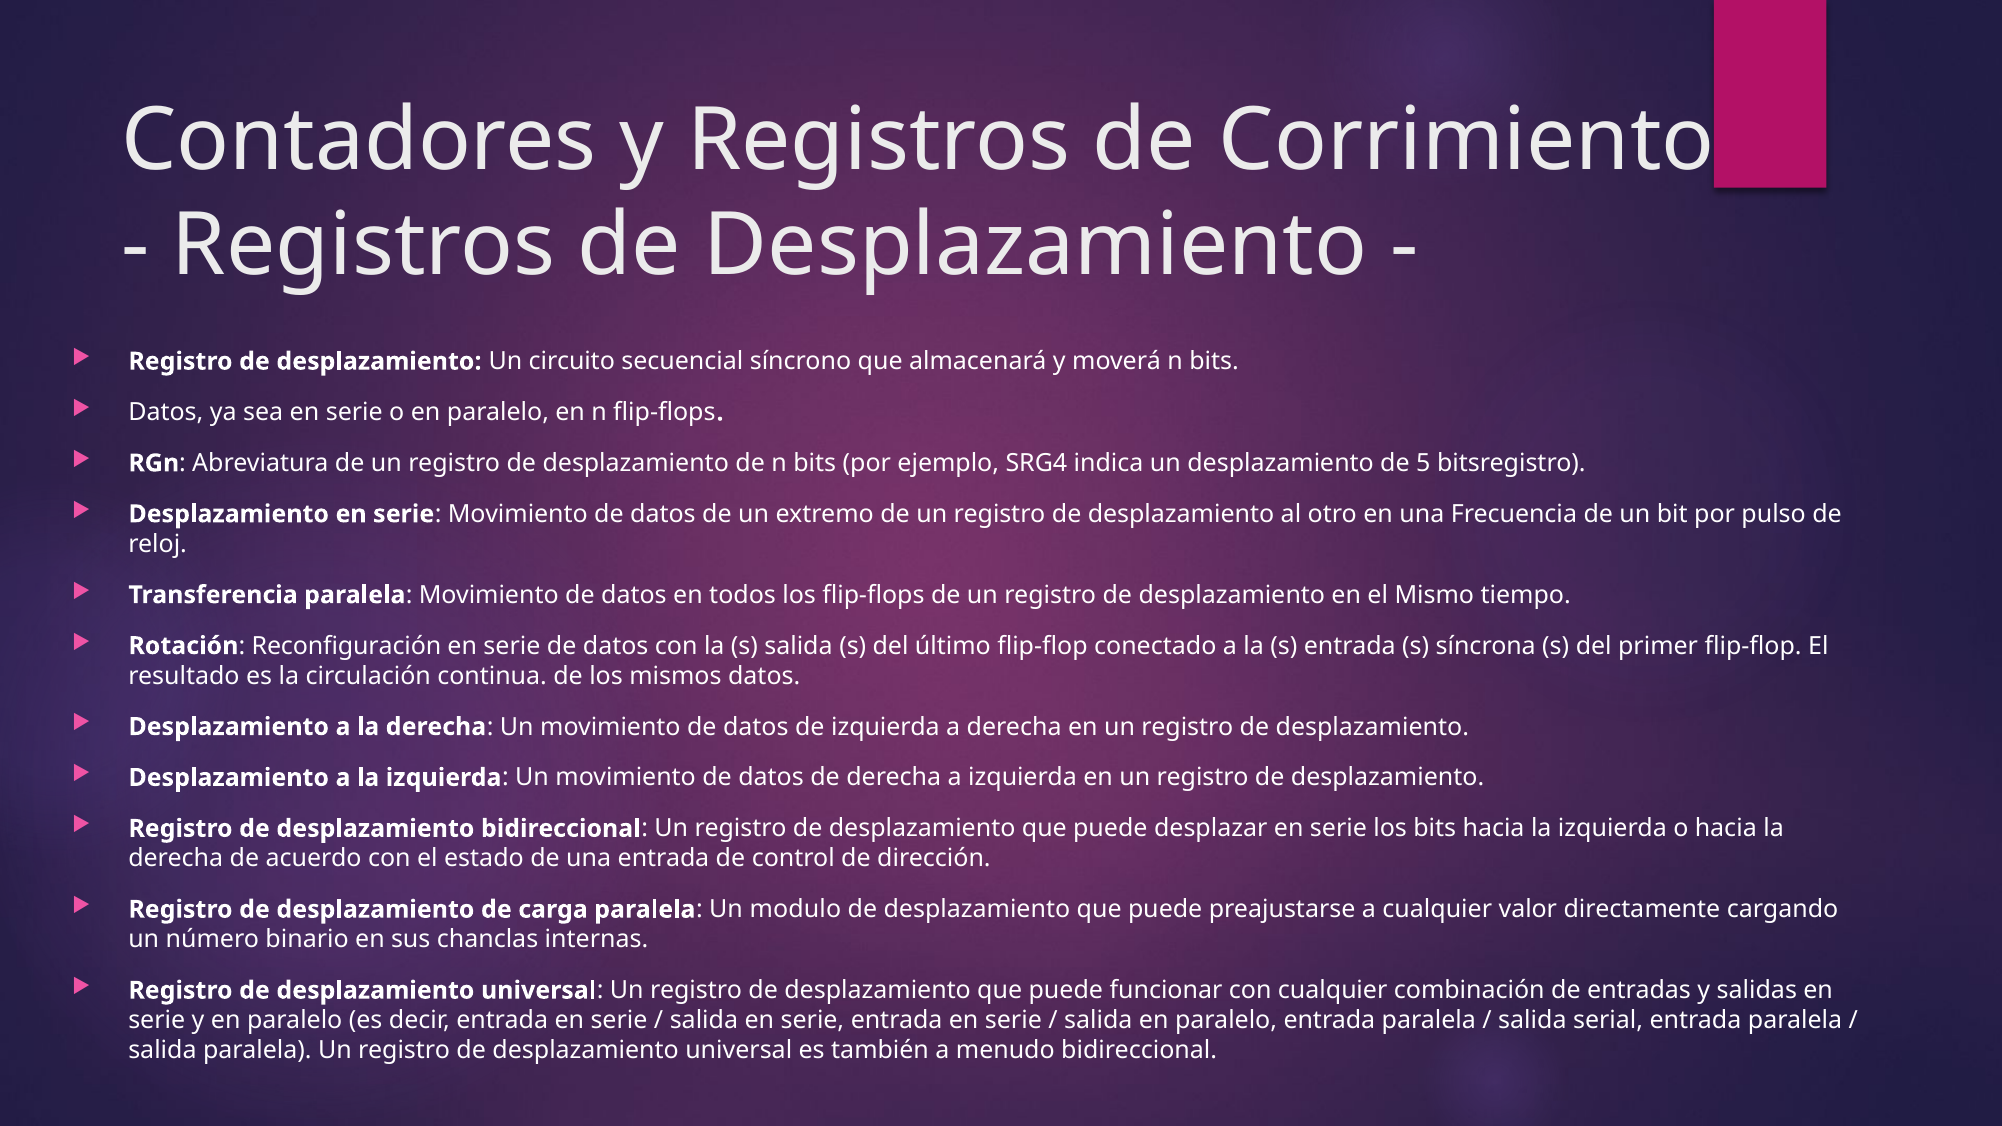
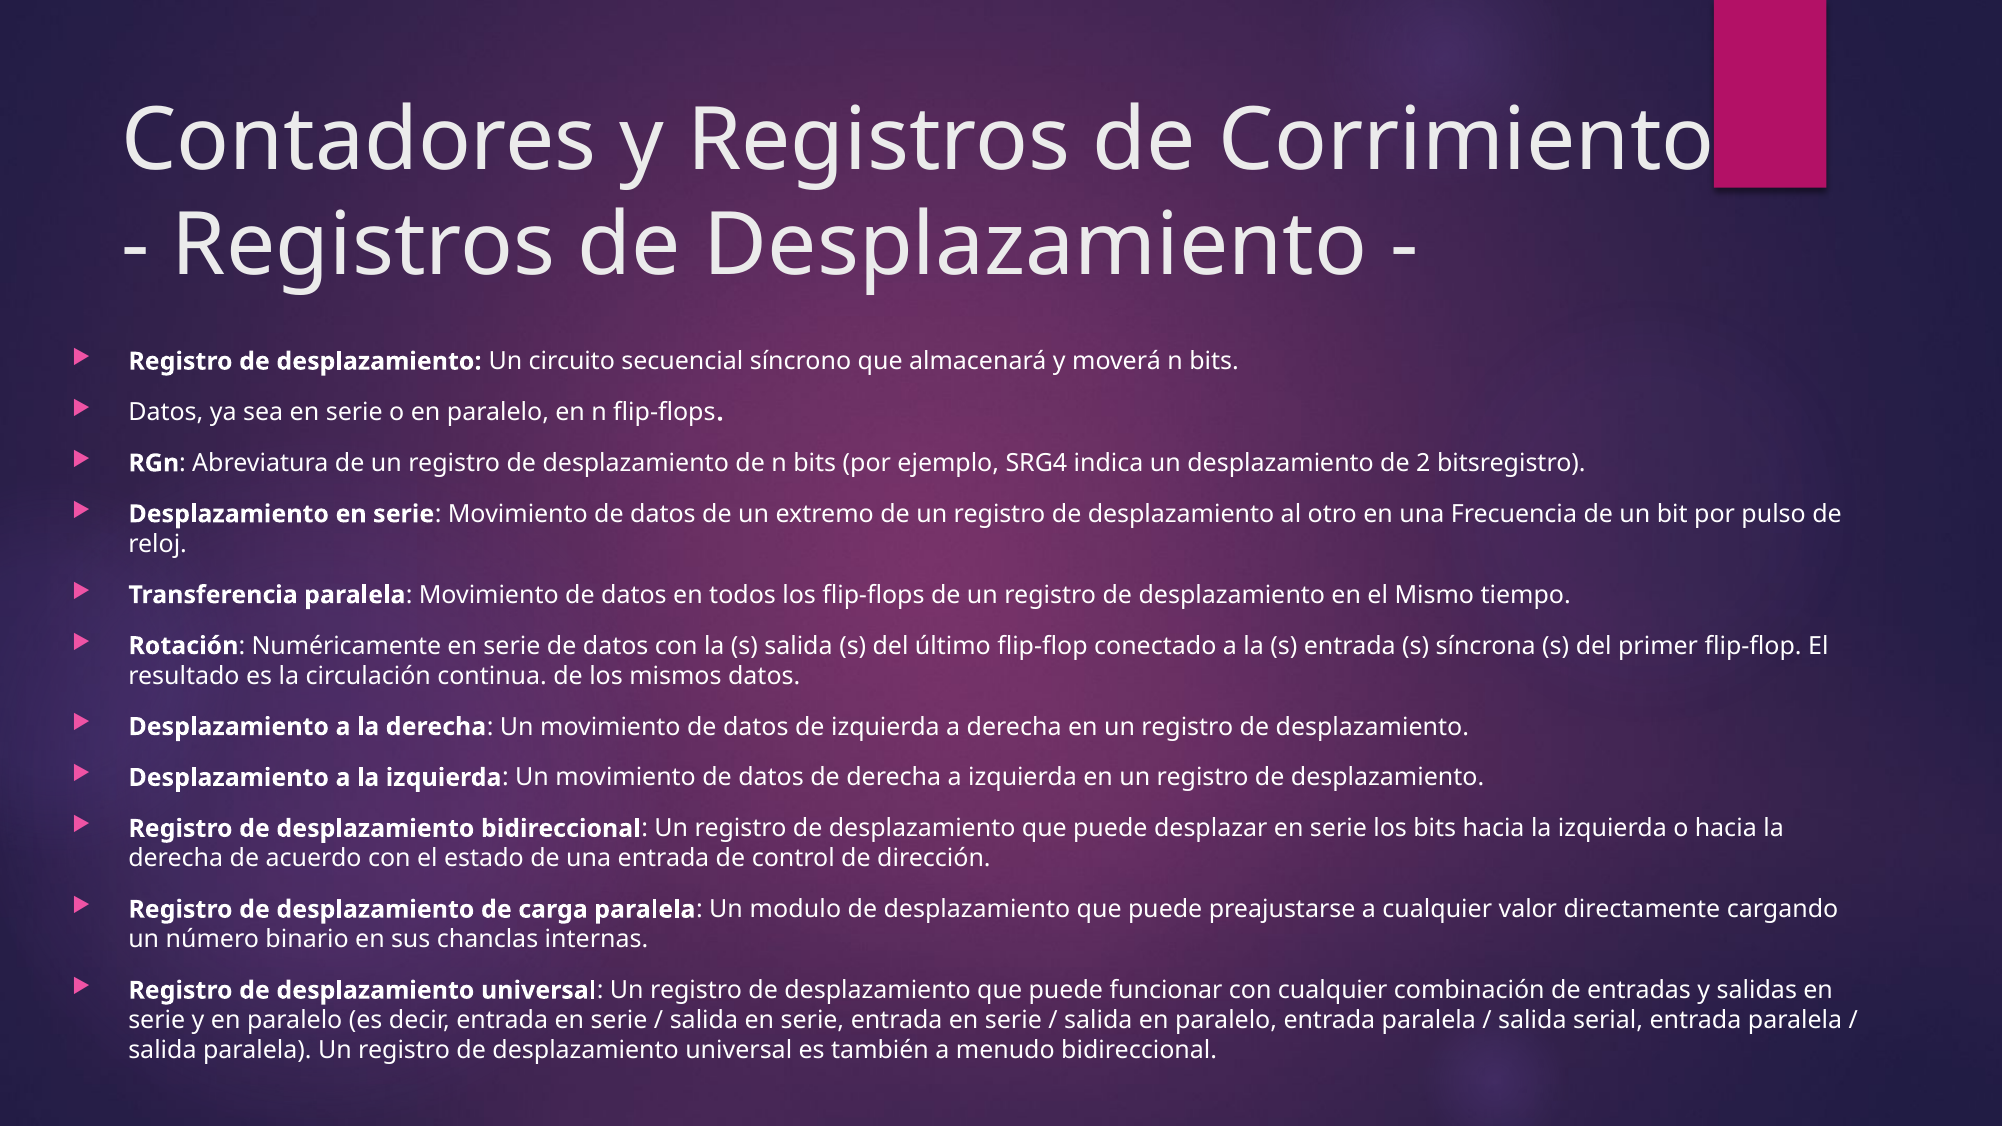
5: 5 -> 2
Reconfiguración: Reconfiguración -> Numéricamente
